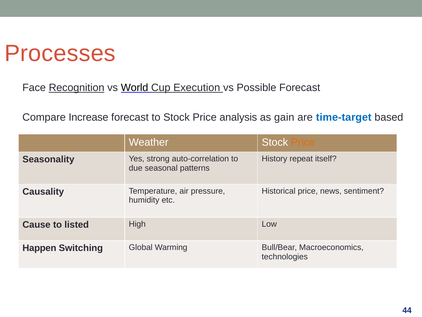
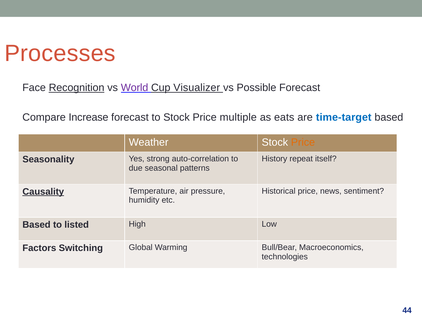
World colour: black -> purple
Execution: Execution -> Visualizer
analysis: analysis -> multiple
gain: gain -> eats
Causality underline: none -> present
Cause at (37, 225): Cause -> Based
Happen: Happen -> Factors
